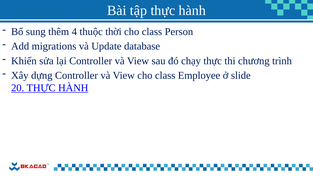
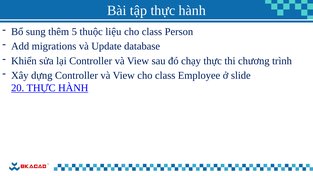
4: 4 -> 5
thời: thời -> liệu
